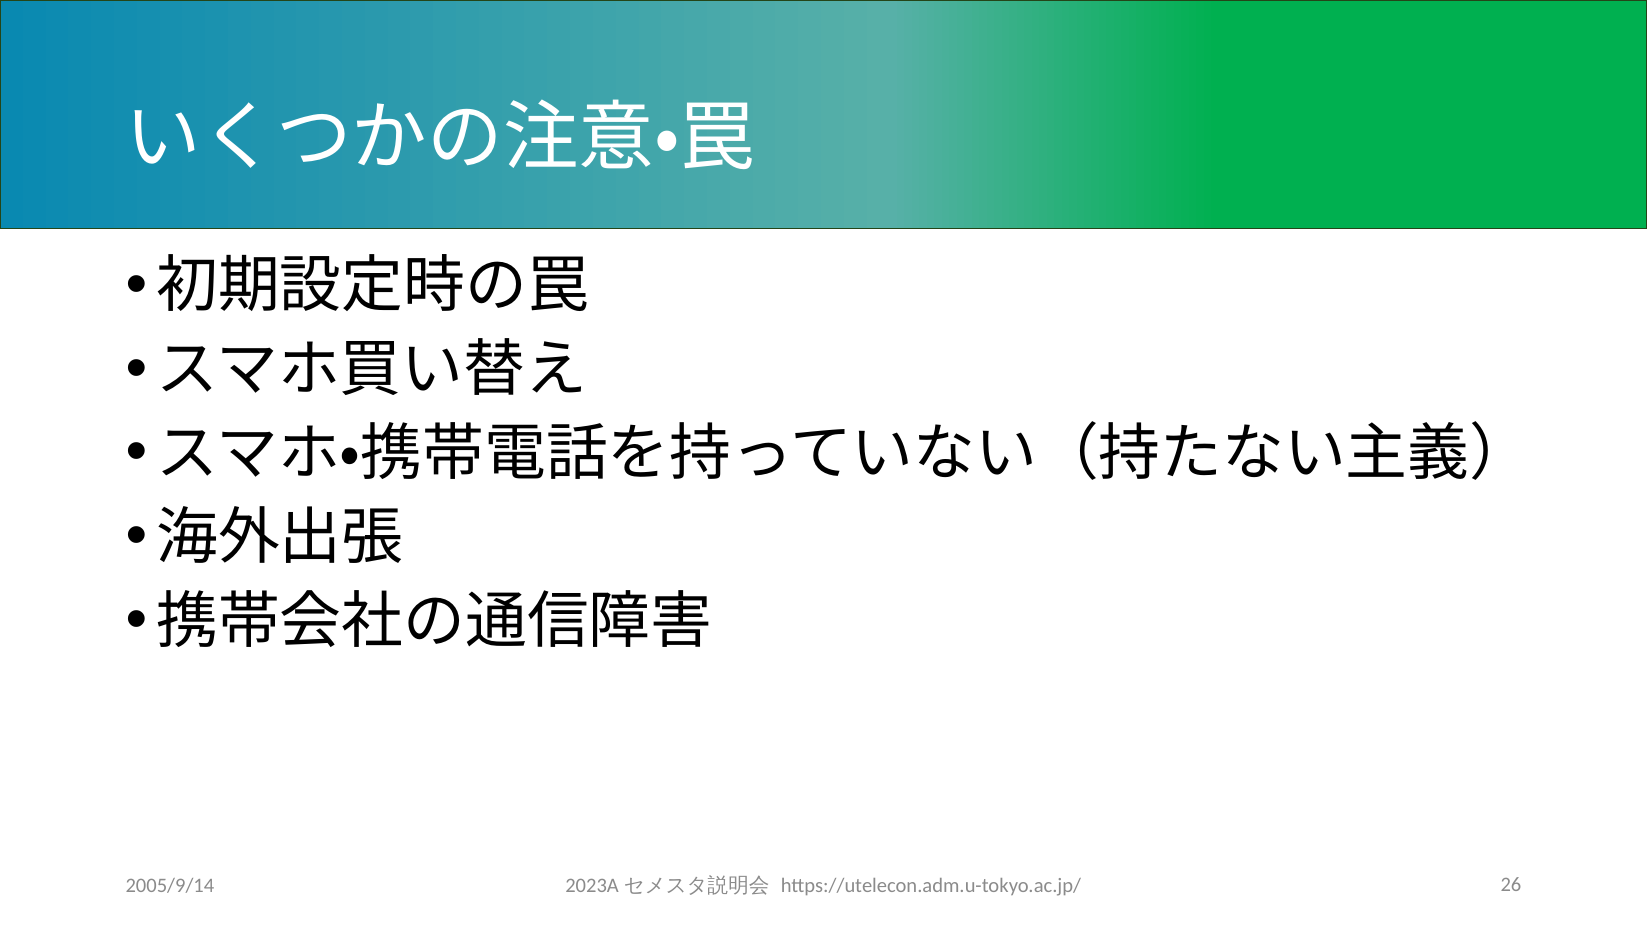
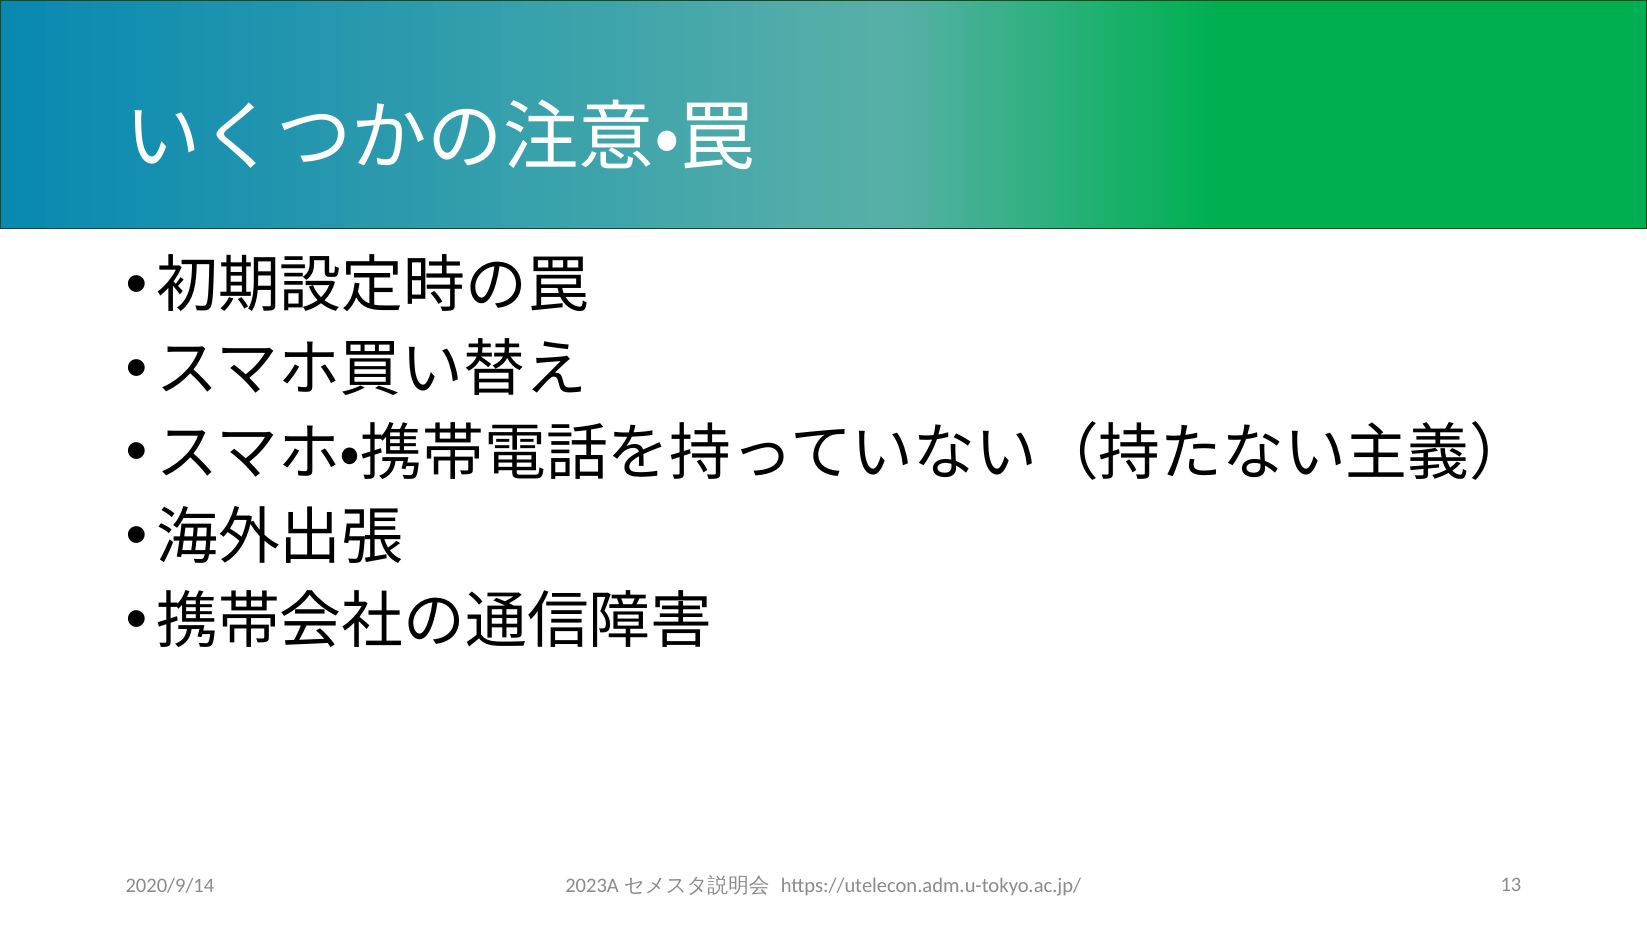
2005/9/14: 2005/9/14 -> 2020/9/14
26: 26 -> 13
